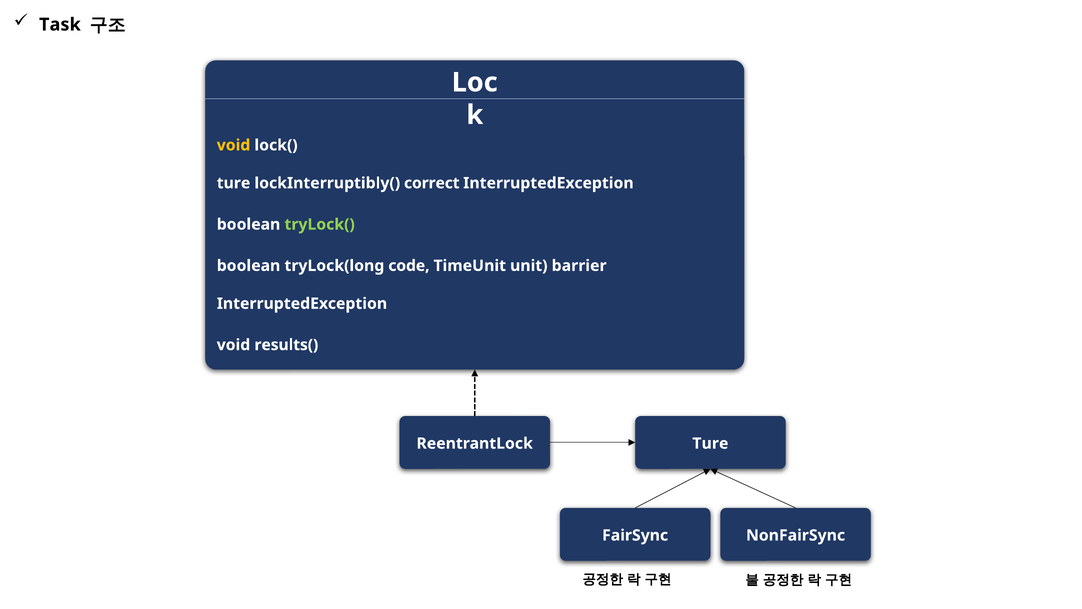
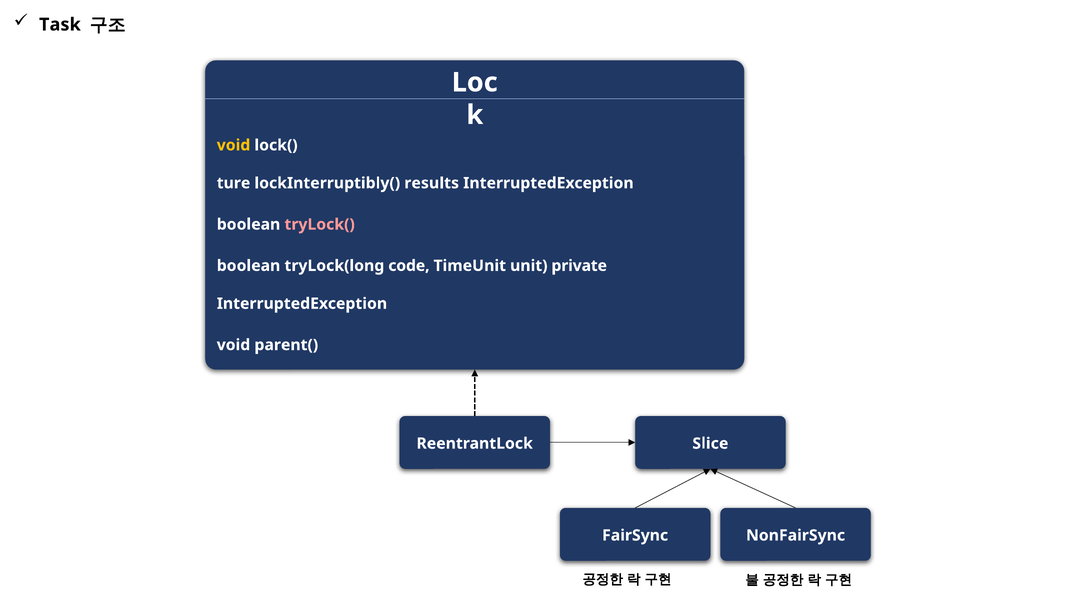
correct: correct -> results
tryLock( colour: light green -> pink
barrier: barrier -> private
results(: results( -> parent(
ReentrantLock Ture: Ture -> Slice
